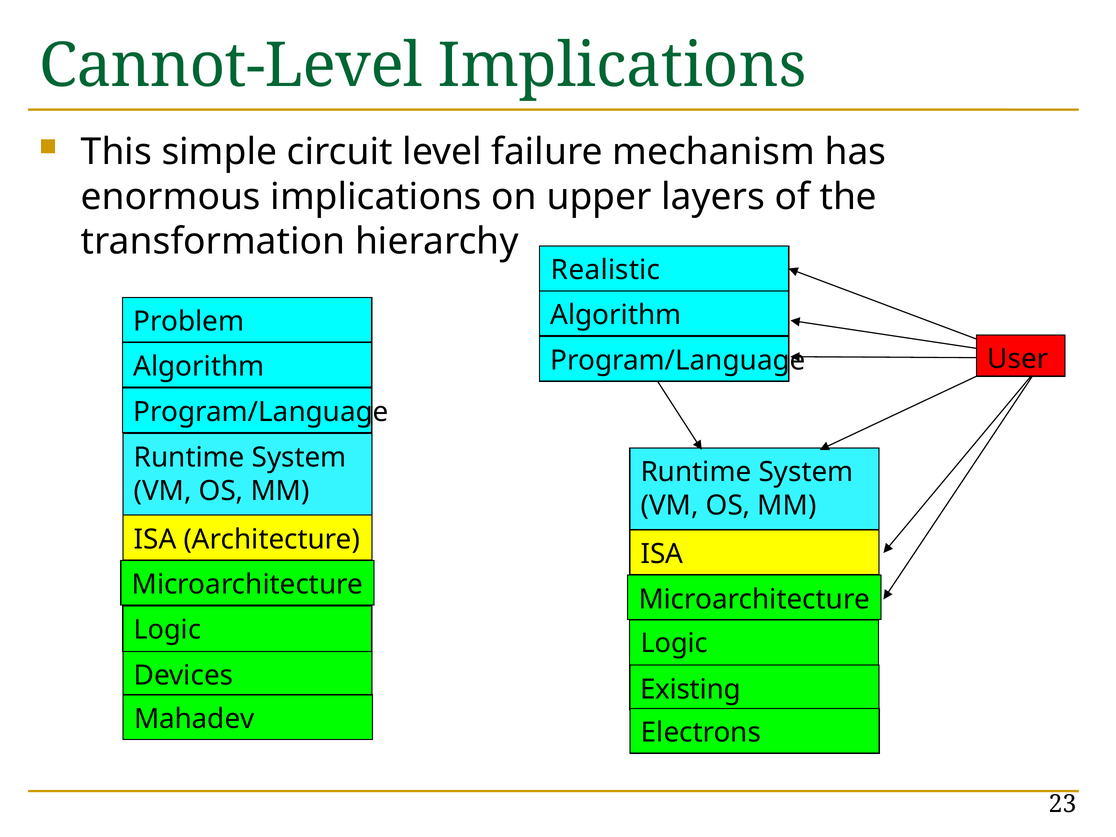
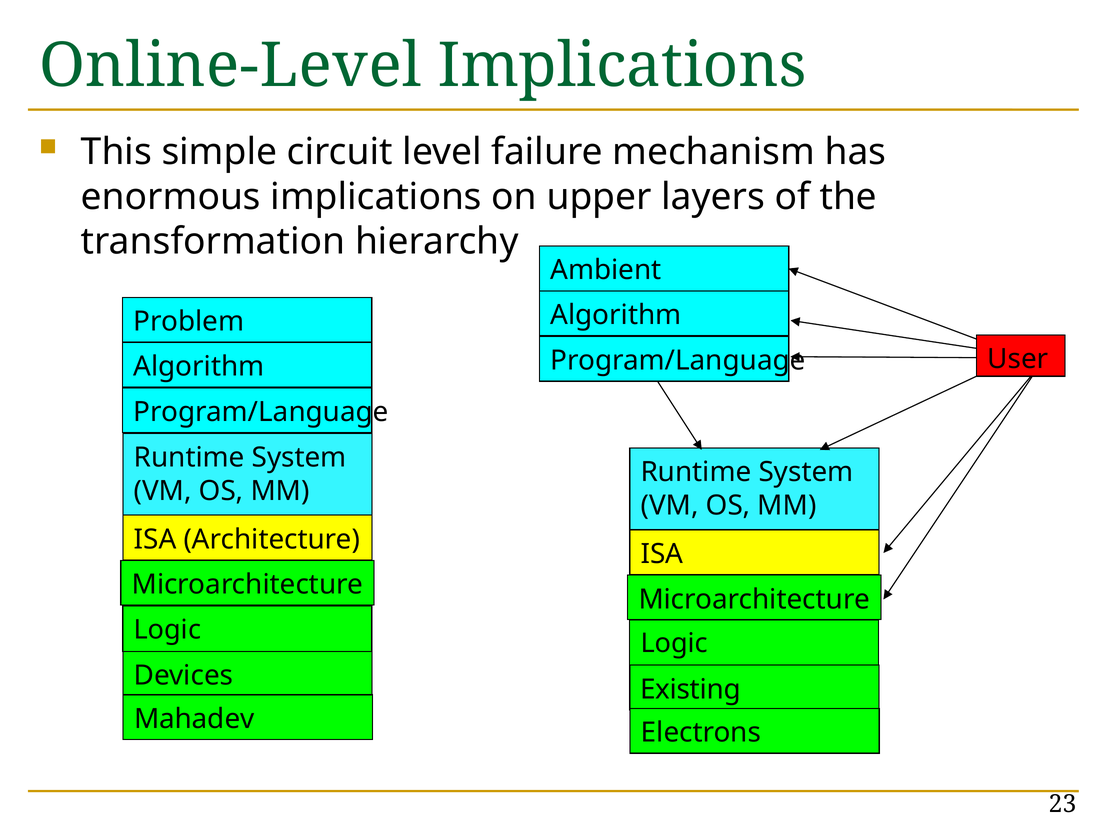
Cannot-Level: Cannot-Level -> Online-Level
Realistic: Realistic -> Ambient
